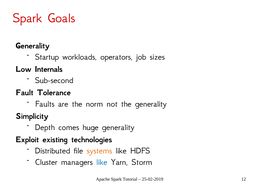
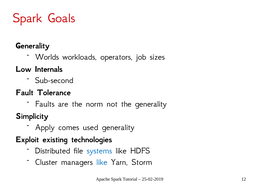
Startup: Startup -> Worlds
Depth: Depth -> Apply
huge: huge -> used
systems colour: orange -> blue
